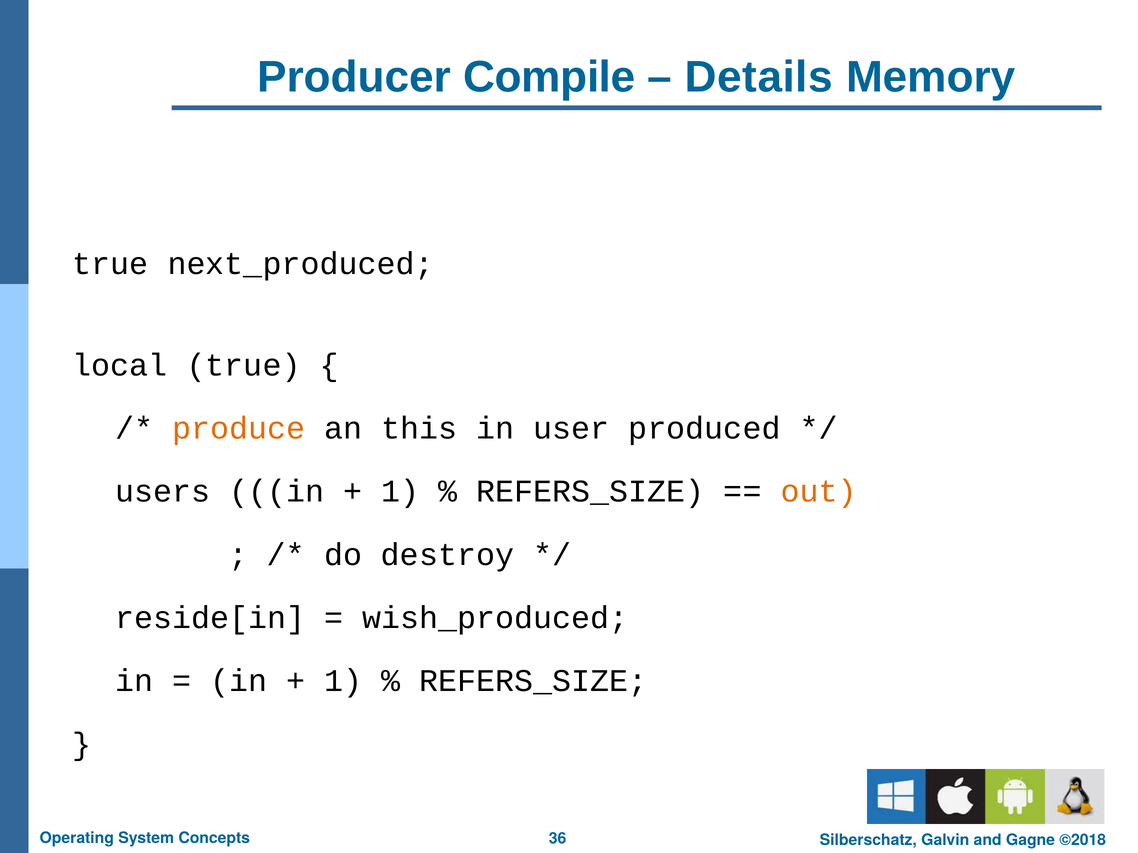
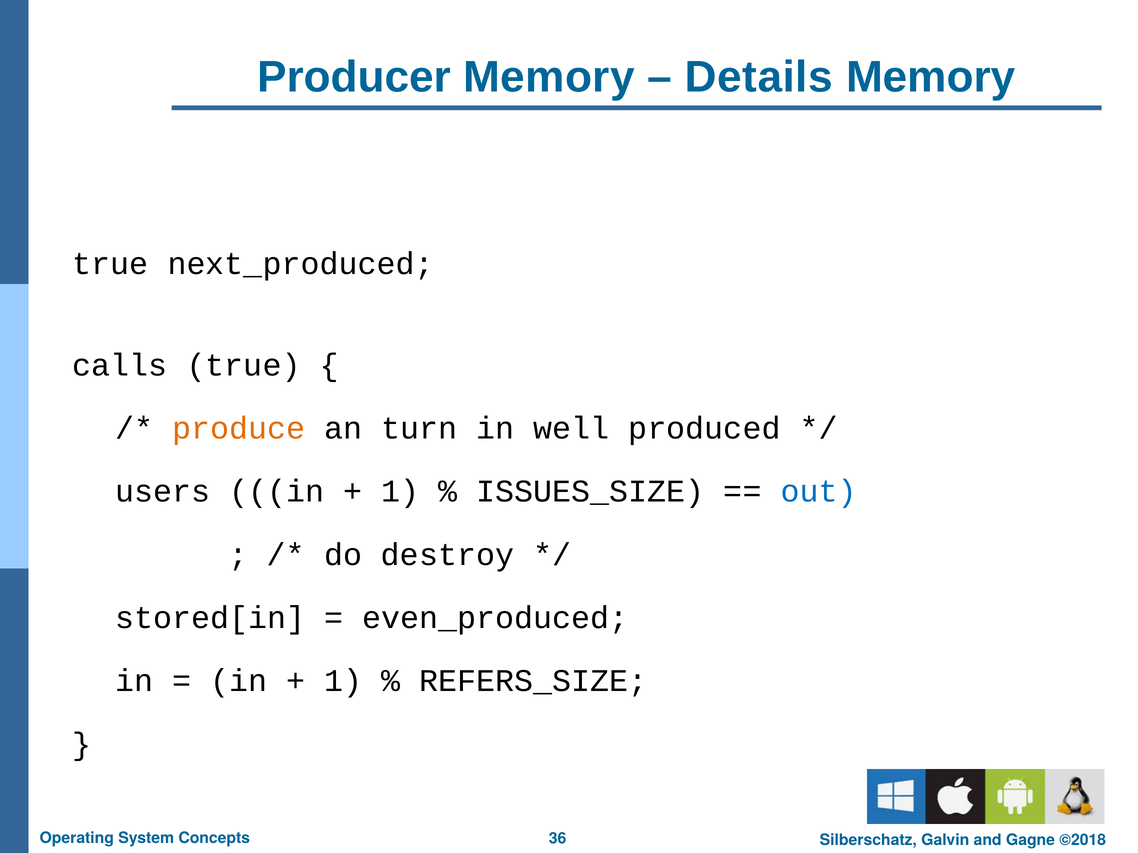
Producer Compile: Compile -> Memory
local: local -> calls
this: this -> turn
user: user -> well
REFERS_SIZE at (590, 492): REFERS_SIZE -> ISSUES_SIZE
out colour: orange -> blue
reside[in: reside[in -> stored[in
wish_produced: wish_produced -> even_produced
